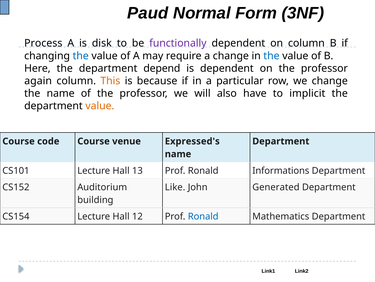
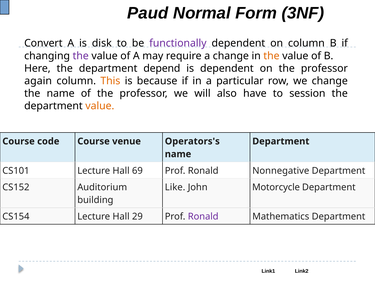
Process: Process -> Convert
the at (81, 56) colour: blue -> purple
the at (271, 56) colour: blue -> orange
implicit: implicit -> session
Expressed's: Expressed's -> Operators's
13: 13 -> 69
Informations: Informations -> Nonnegative
Generated: Generated -> Motorcycle
12: 12 -> 29
Ronald at (203, 216) colour: blue -> purple
